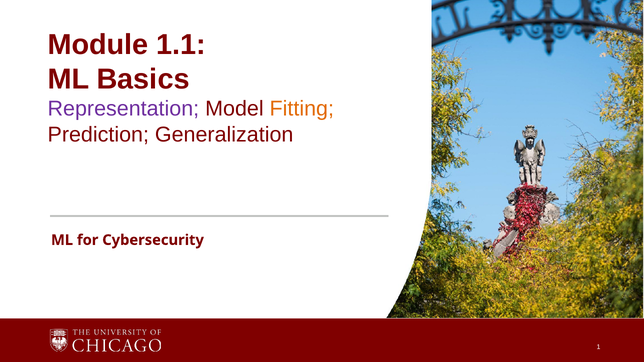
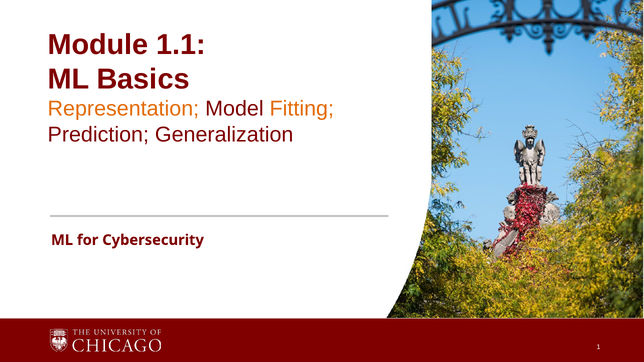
Representation colour: purple -> orange
